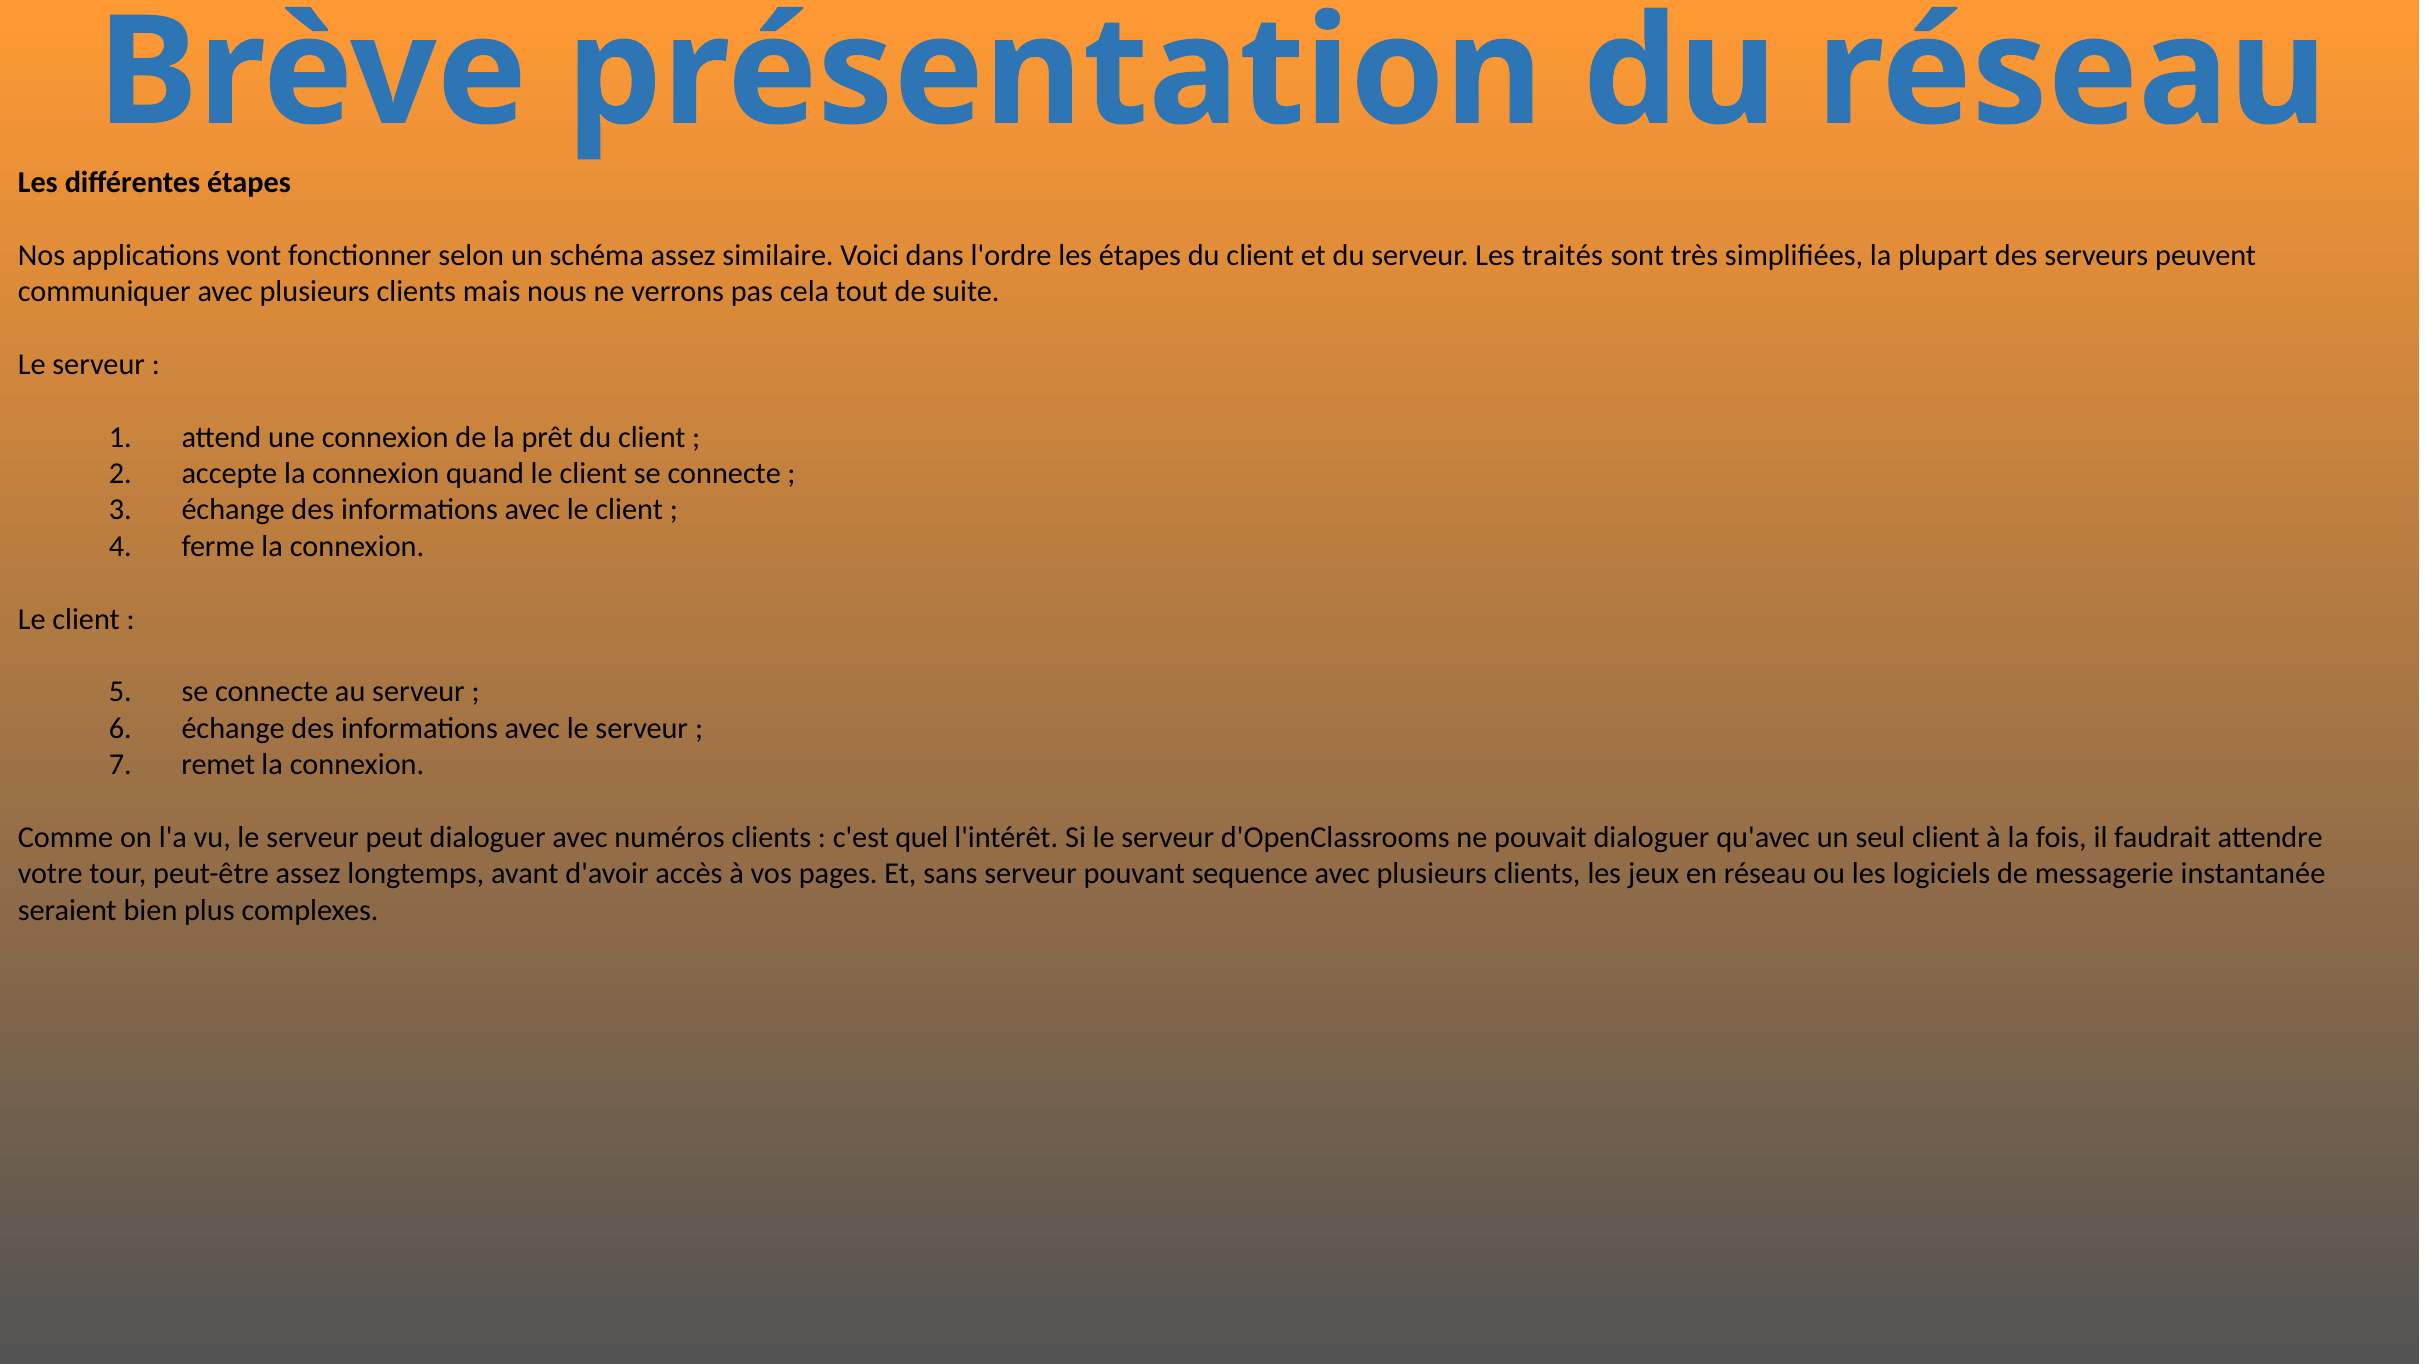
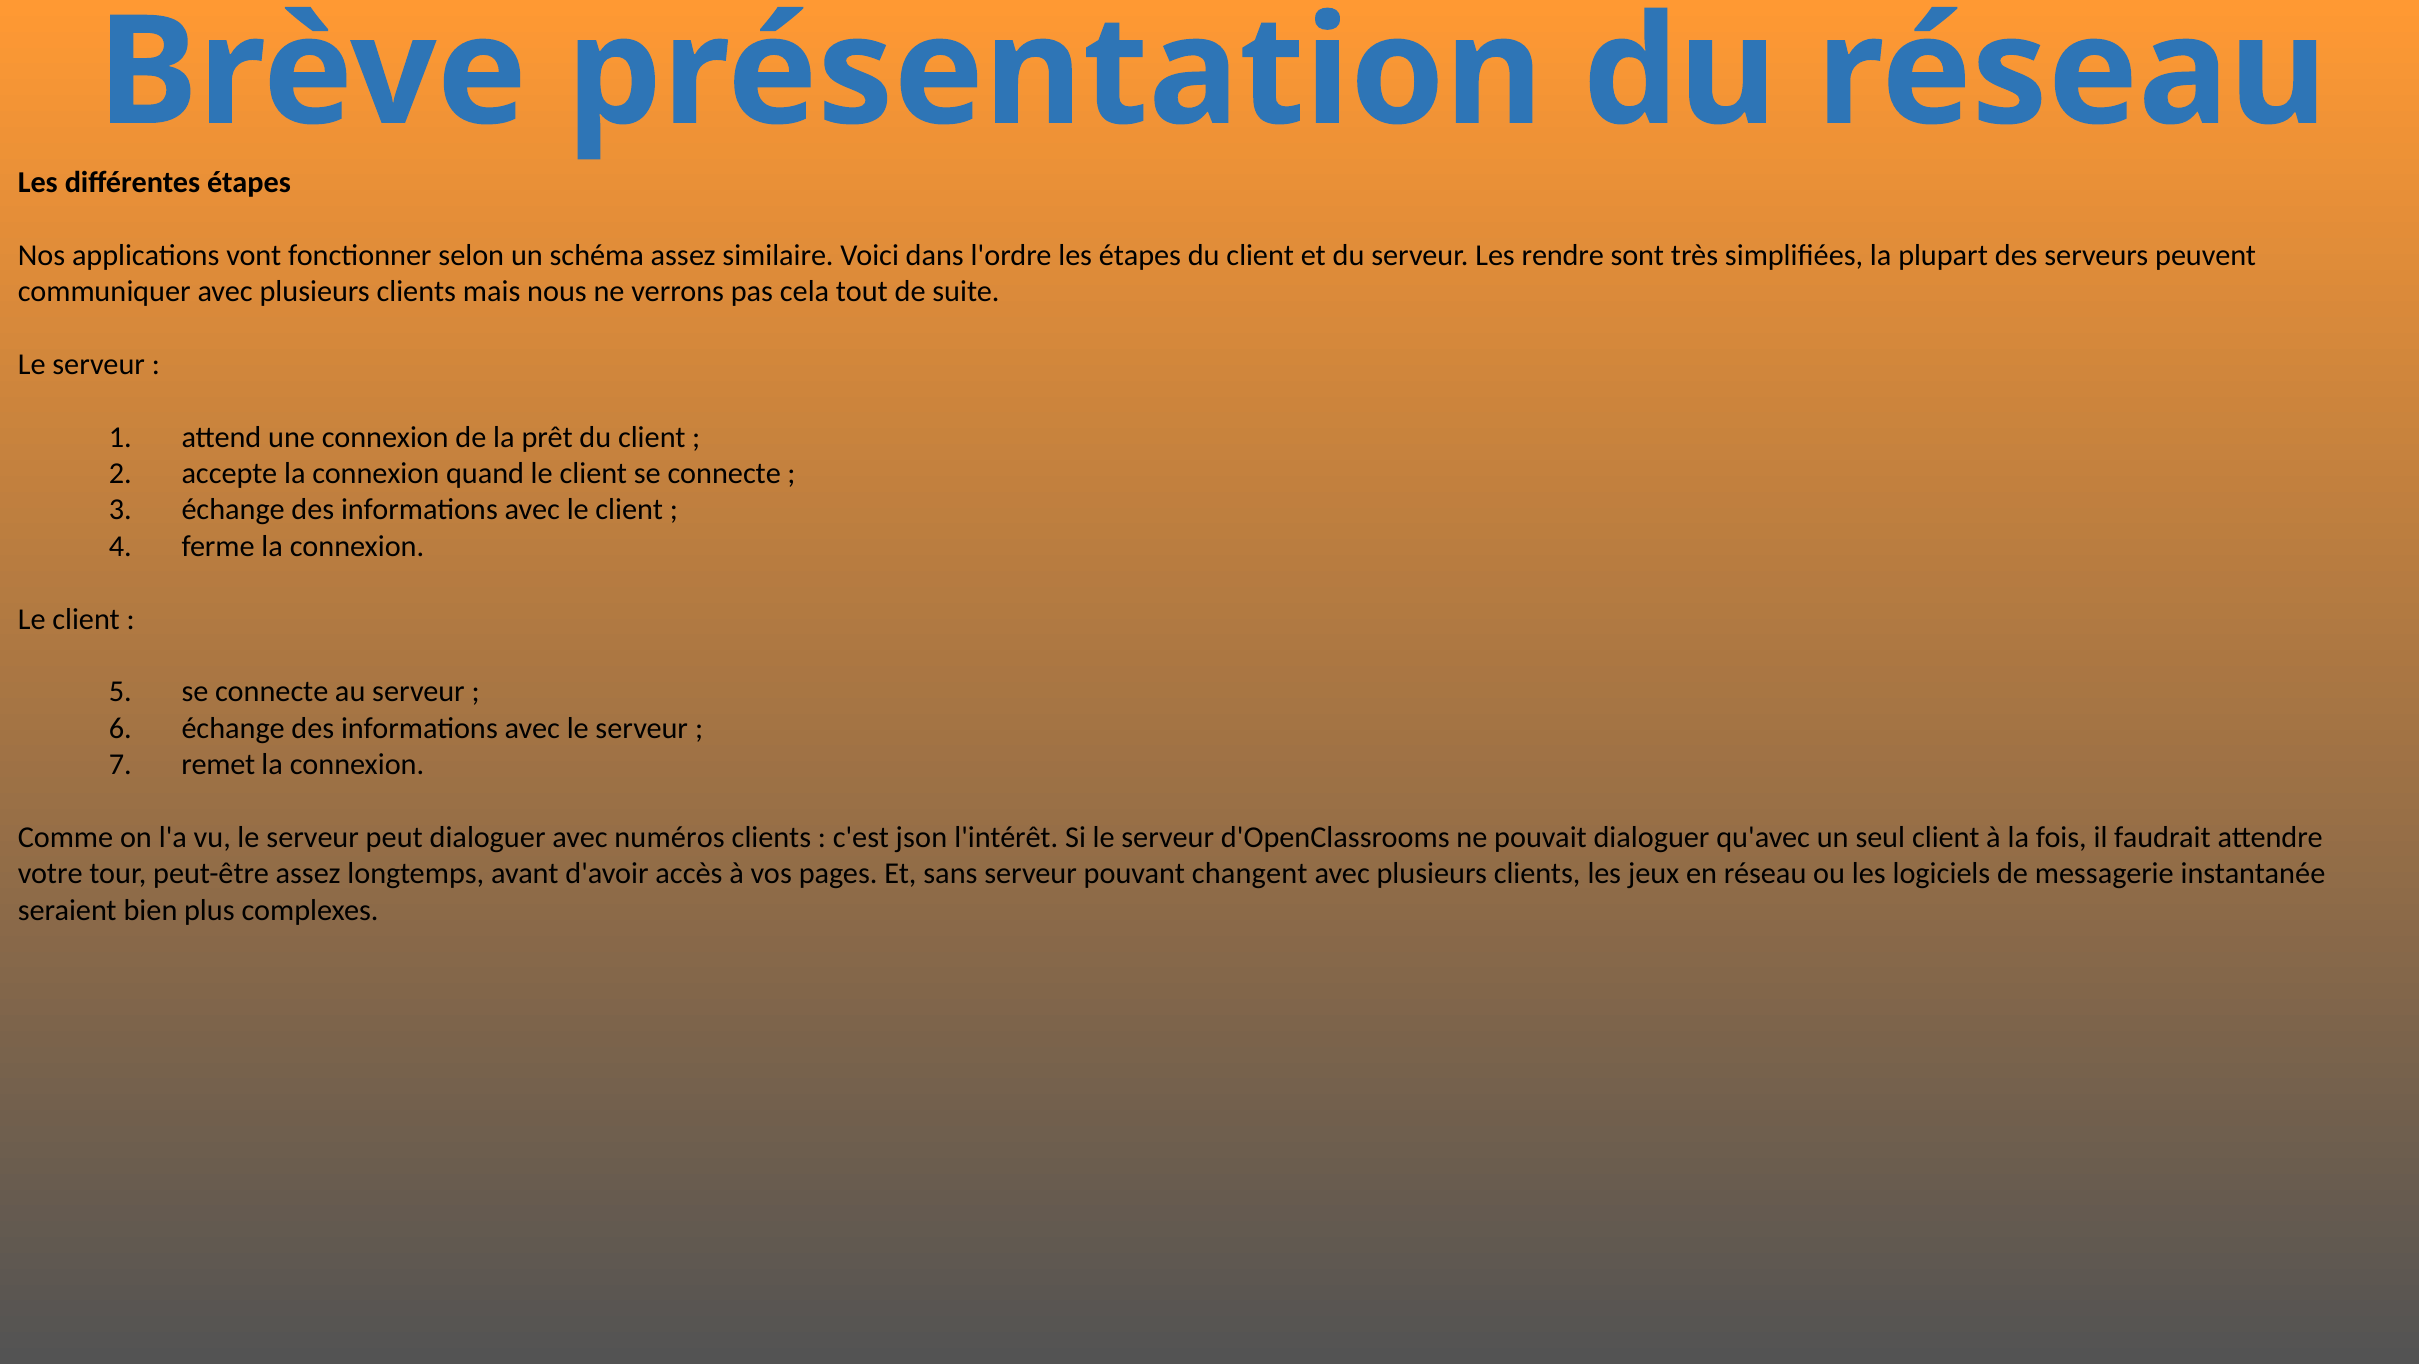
traités: traités -> rendre
quel: quel -> json
sequence: sequence -> changent
